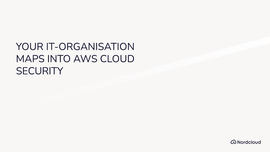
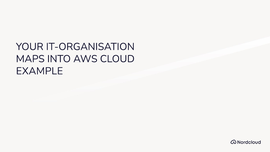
SECURITY: SECURITY -> EXAMPLE
